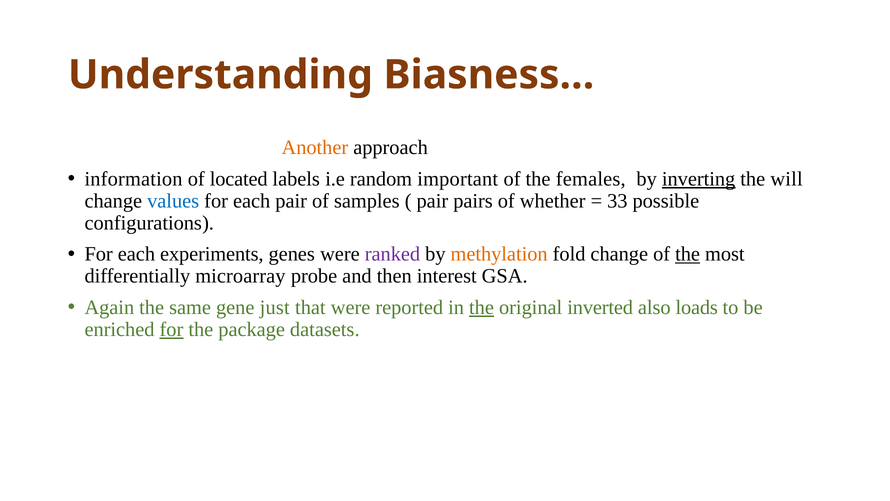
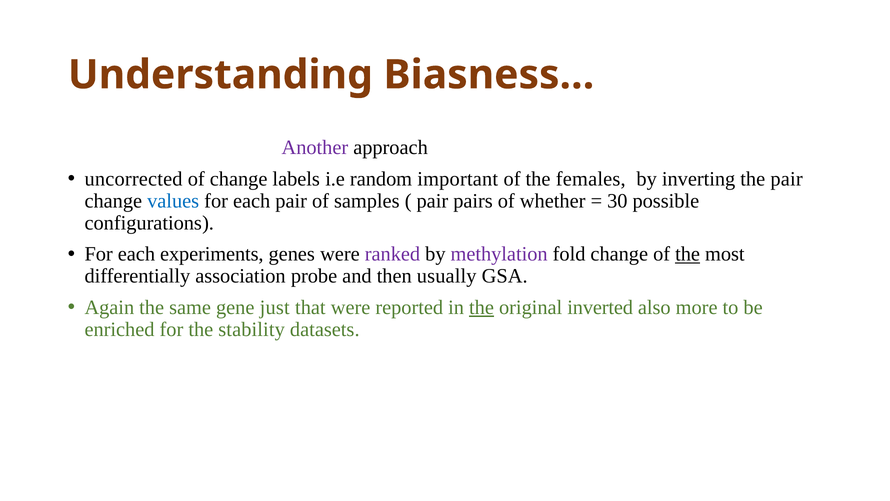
Another colour: orange -> purple
information: information -> uncorrected
of located: located -> change
inverting underline: present -> none
the will: will -> pair
33: 33 -> 30
methylation colour: orange -> purple
microarray: microarray -> association
interest: interest -> usually
loads: loads -> more
for at (171, 329) underline: present -> none
package: package -> stability
